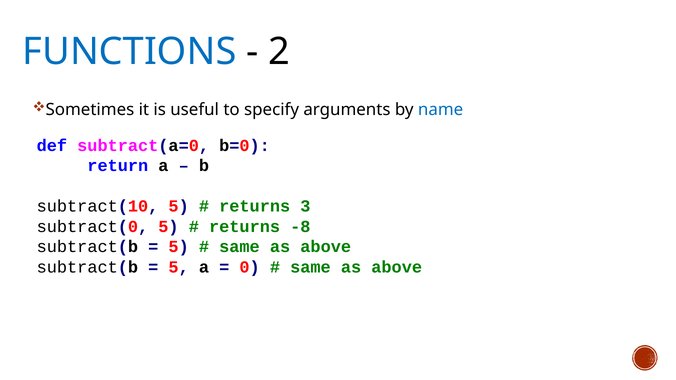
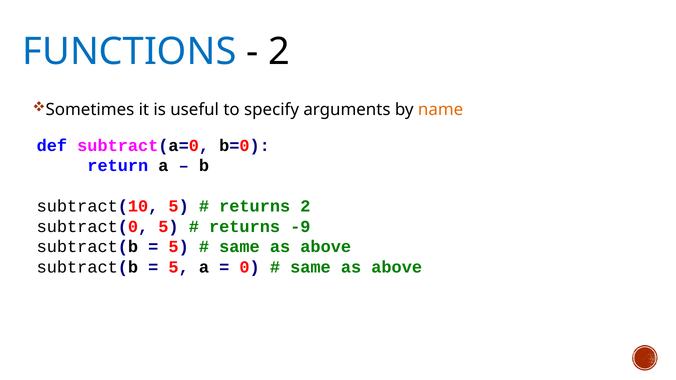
name colour: blue -> orange
returns 3: 3 -> 2
-8: -8 -> -9
